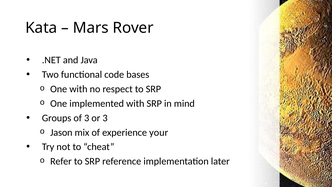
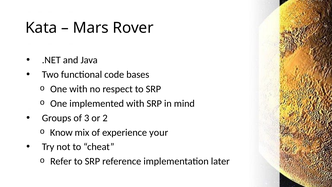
or 3: 3 -> 2
Jason: Jason -> Know
